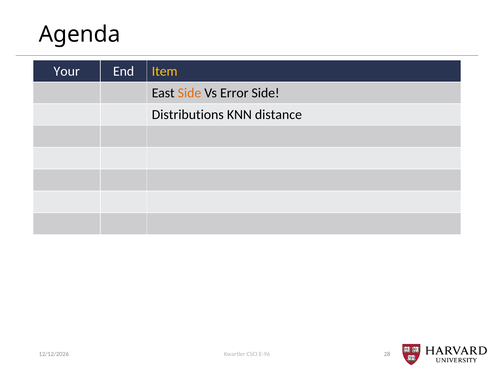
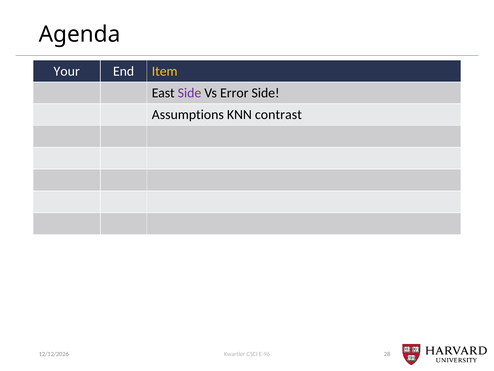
Side at (189, 93) colour: orange -> purple
Distributions: Distributions -> Assumptions
distance: distance -> contrast
